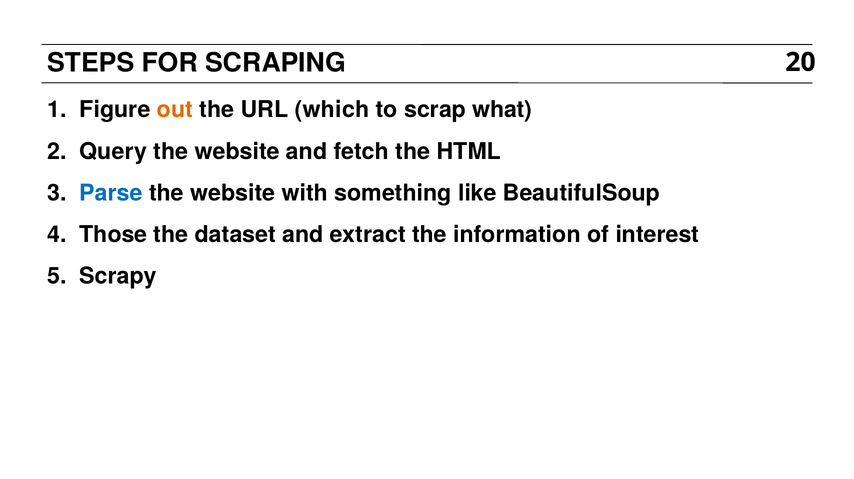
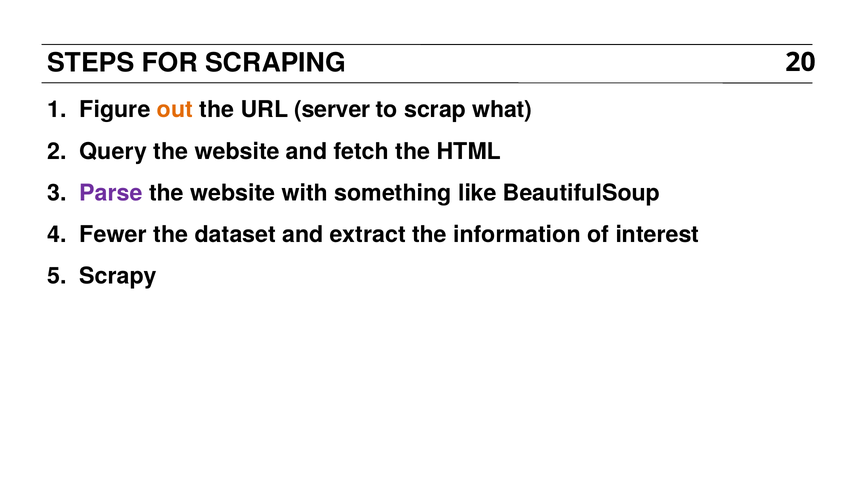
which: which -> server
Parse colour: blue -> purple
Those: Those -> Fewer
